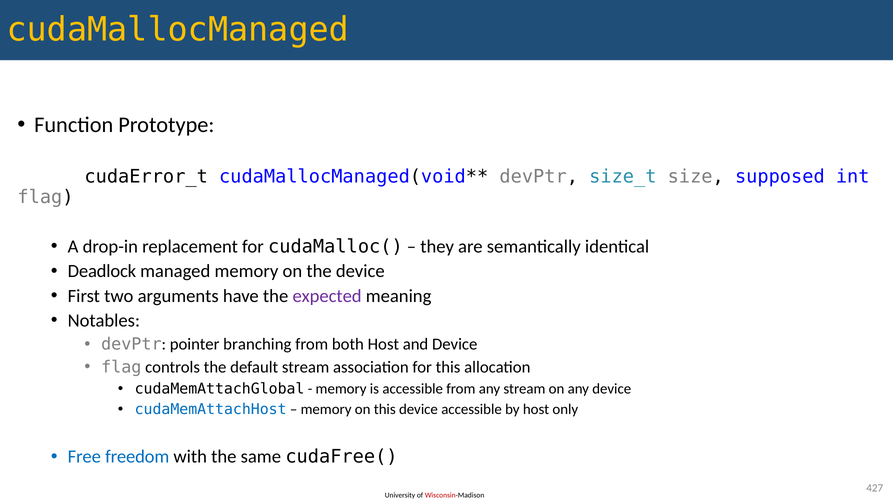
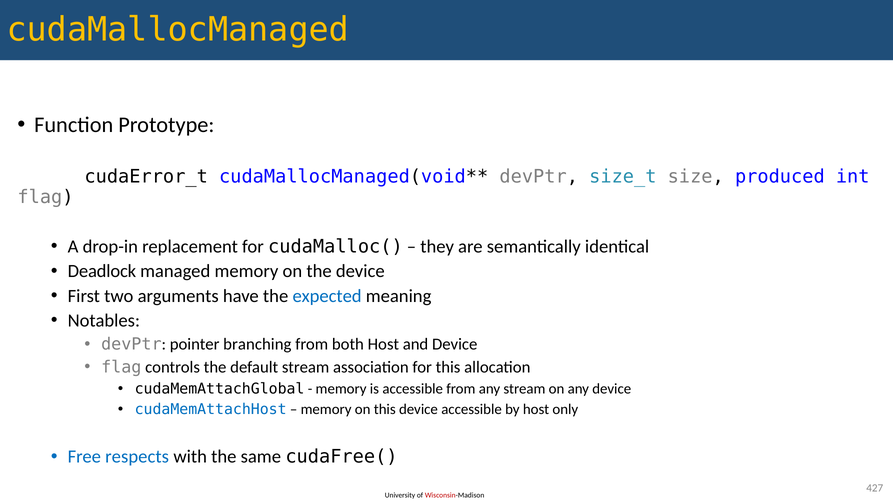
supposed: supposed -> produced
expected colour: purple -> blue
freedom: freedom -> respects
